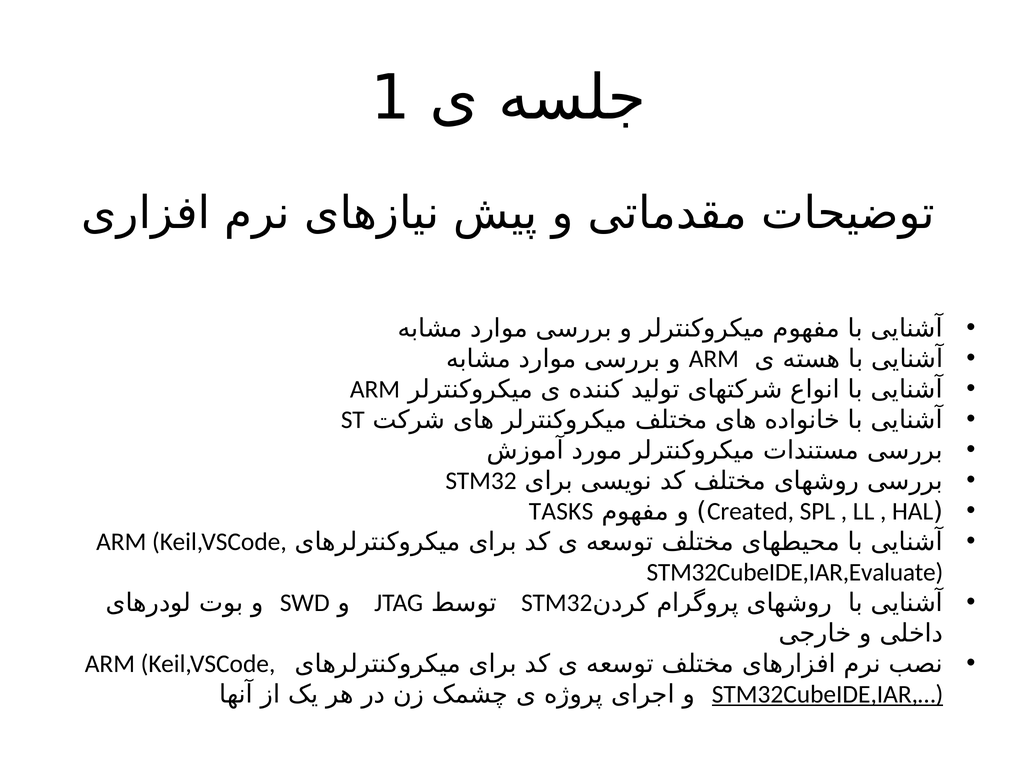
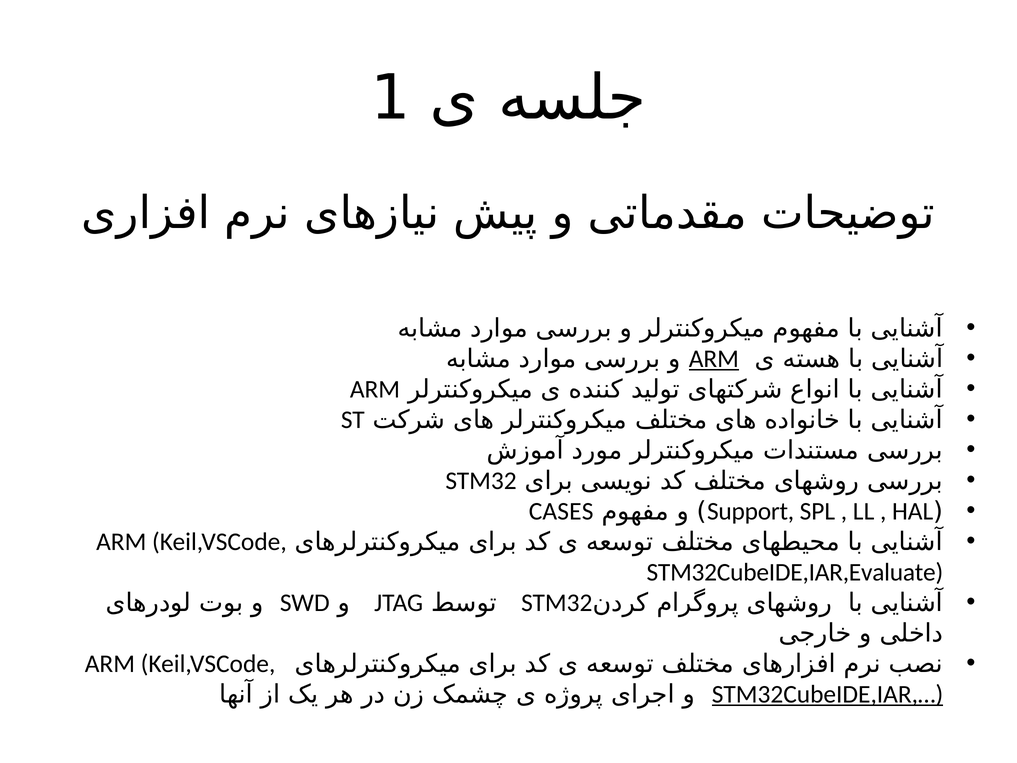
ARM at (714, 359) underline: none -> present
TASKS: TASKS -> CASES
Created: Created -> Support
